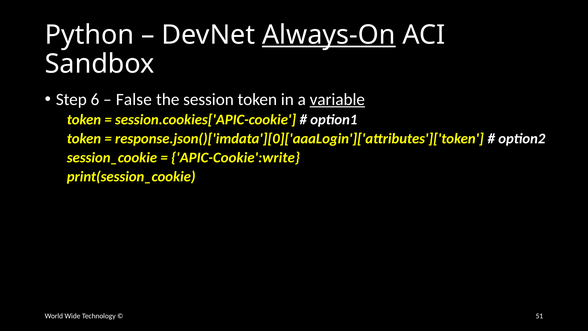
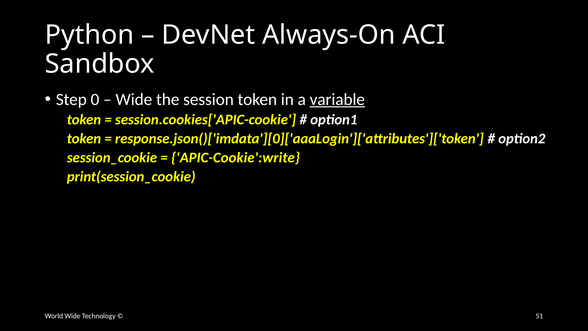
Always-On underline: present -> none
6: 6 -> 0
False at (134, 99): False -> Wide
